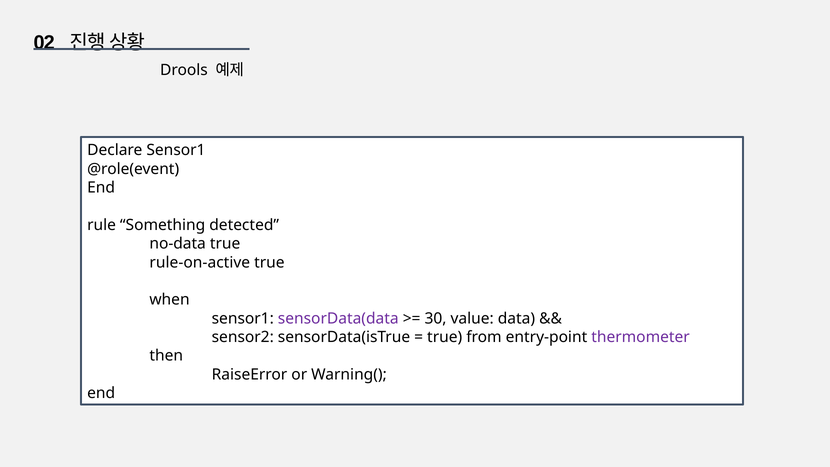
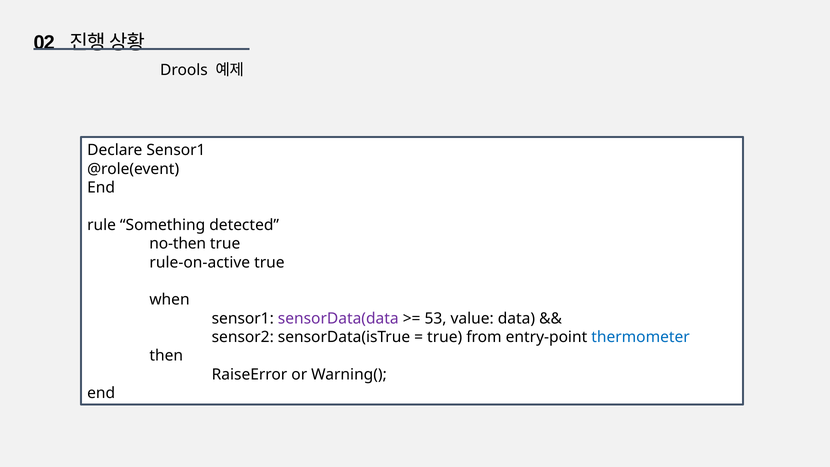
no-data: no-data -> no-then
30: 30 -> 53
thermometer colour: purple -> blue
